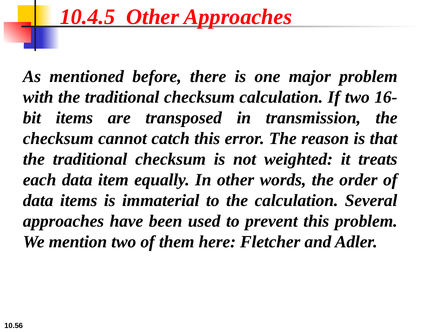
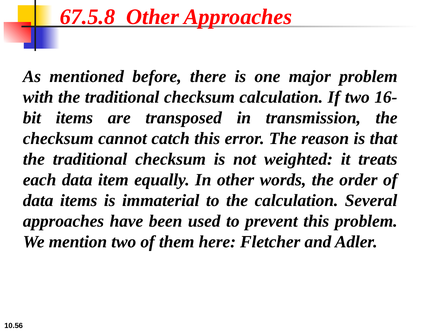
10.4.5: 10.4.5 -> 67.5.8
